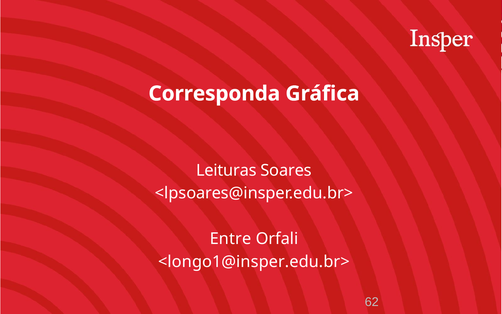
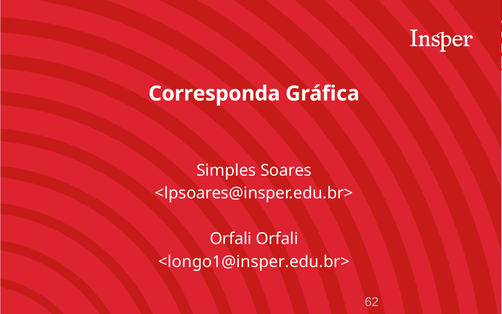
Leituras: Leituras -> Simples
Entre at (231, 239): Entre -> Orfali
